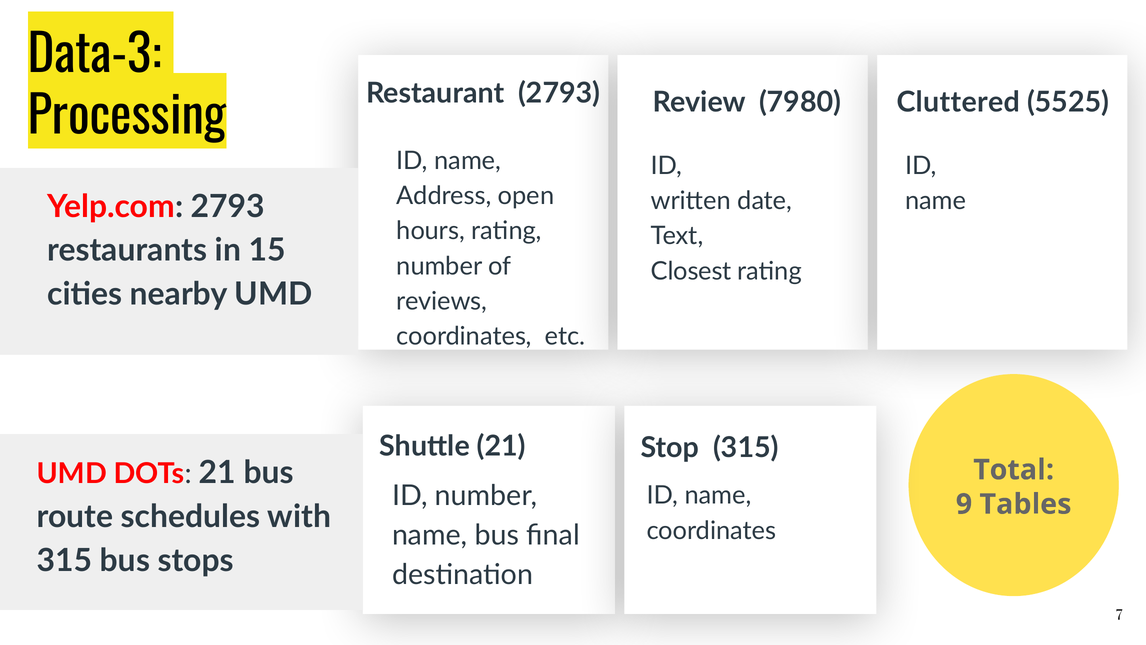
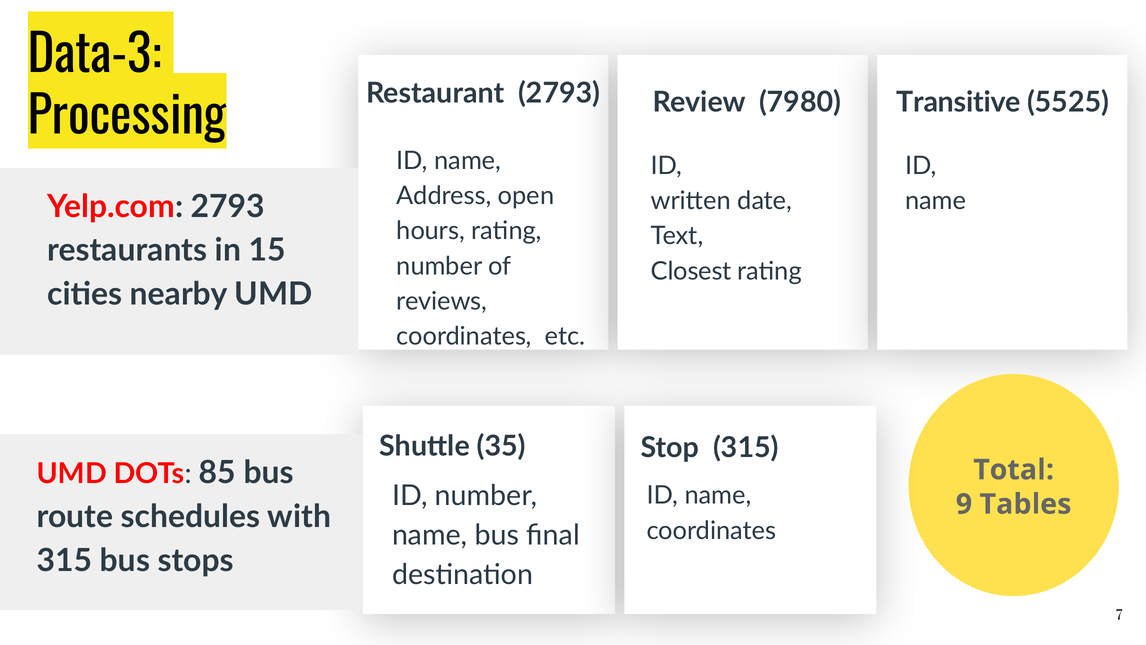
Cluttered: Cluttered -> Transitive
Shuttle 21: 21 -> 35
DOTs 21: 21 -> 85
